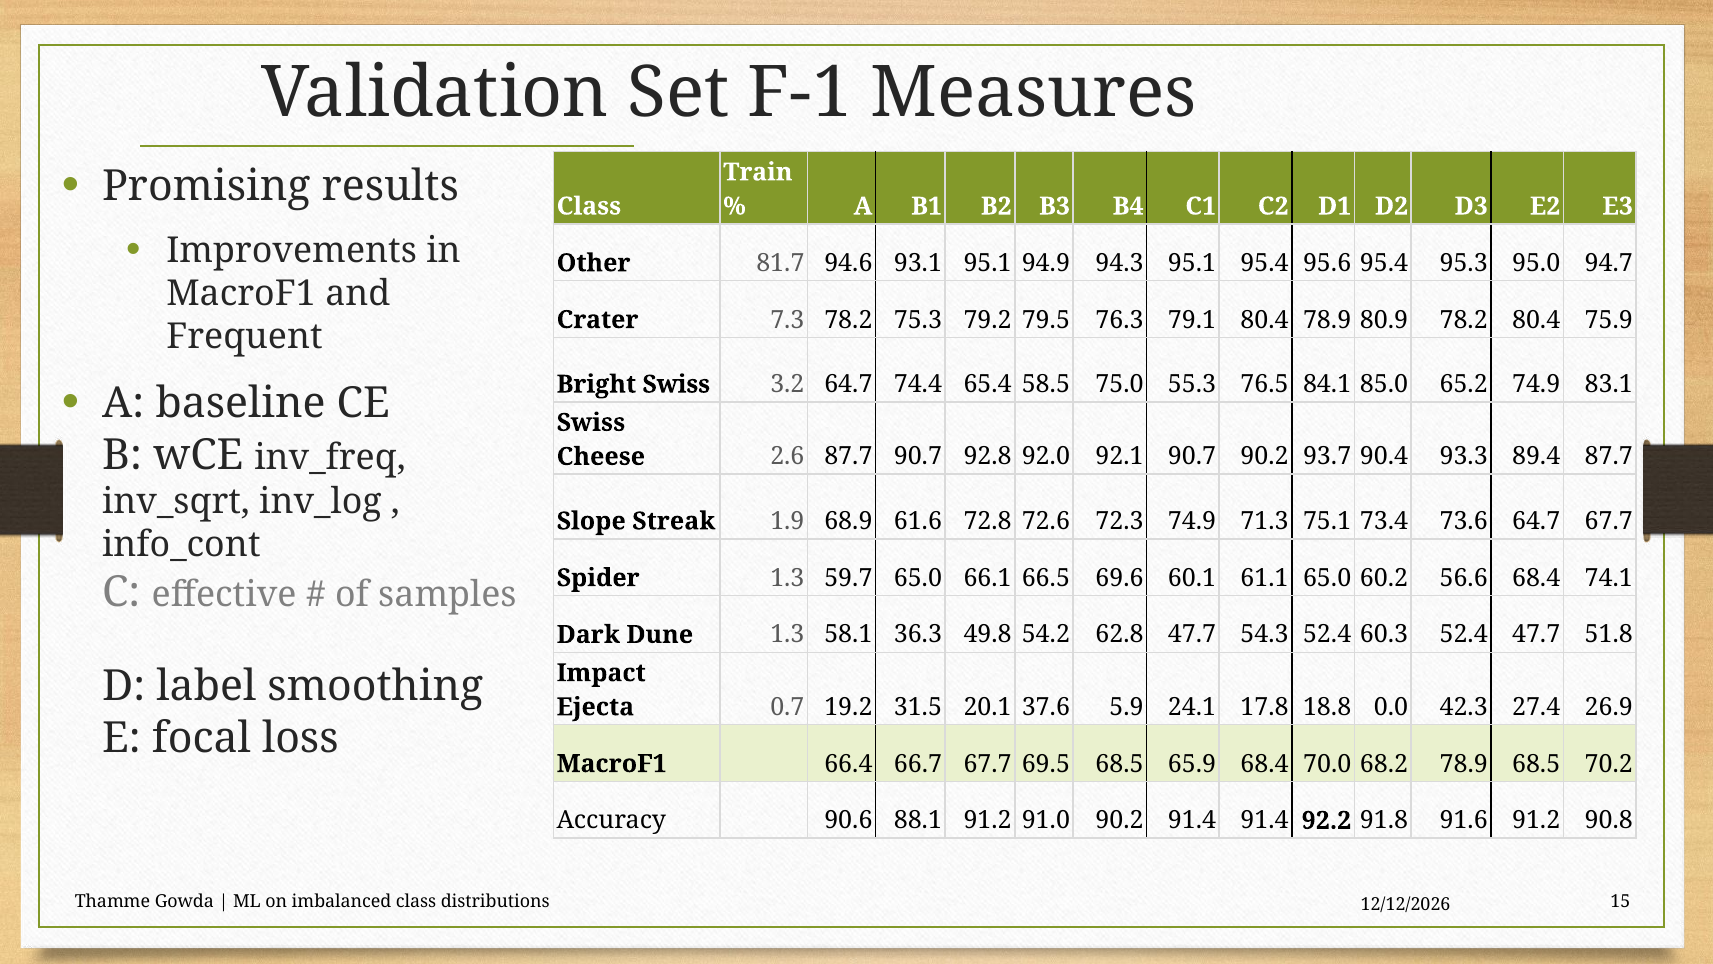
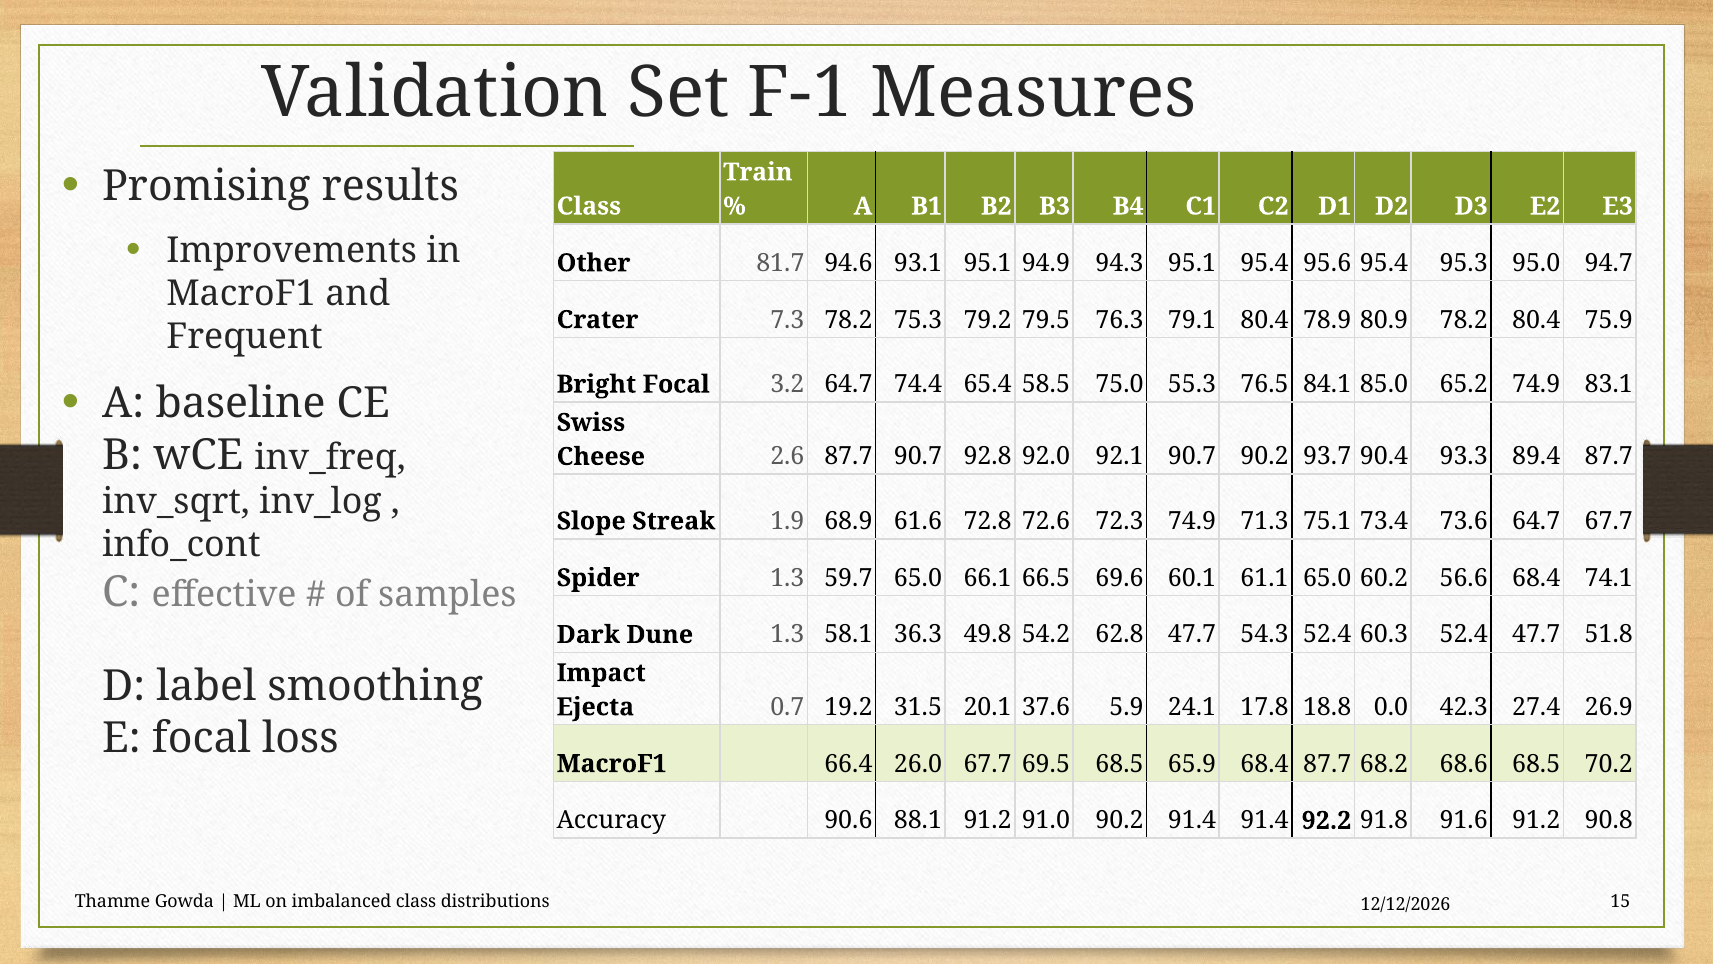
Bright Swiss: Swiss -> Focal
66.7: 66.7 -> 26.0
68.4 70.0: 70.0 -> 87.7
68.2 78.9: 78.9 -> 68.6
